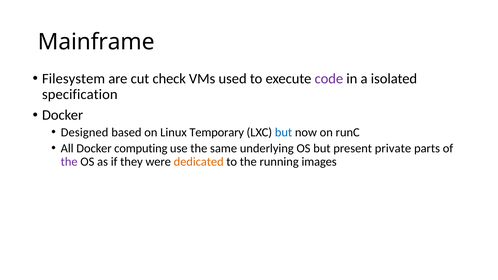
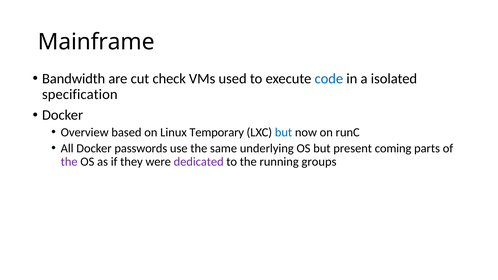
Filesystem: Filesystem -> Bandwidth
code colour: purple -> blue
Designed: Designed -> Overview
computing: computing -> passwords
private: private -> coming
dedicated colour: orange -> purple
images: images -> groups
